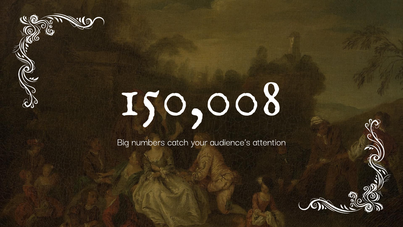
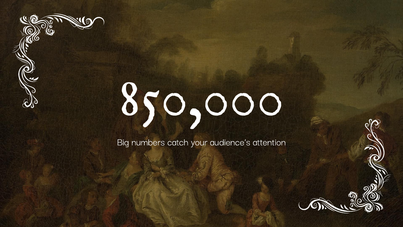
150,008: 150,008 -> 850,000
